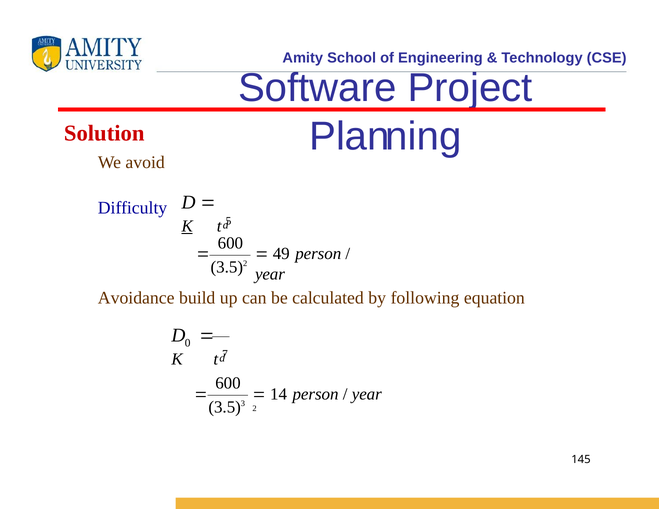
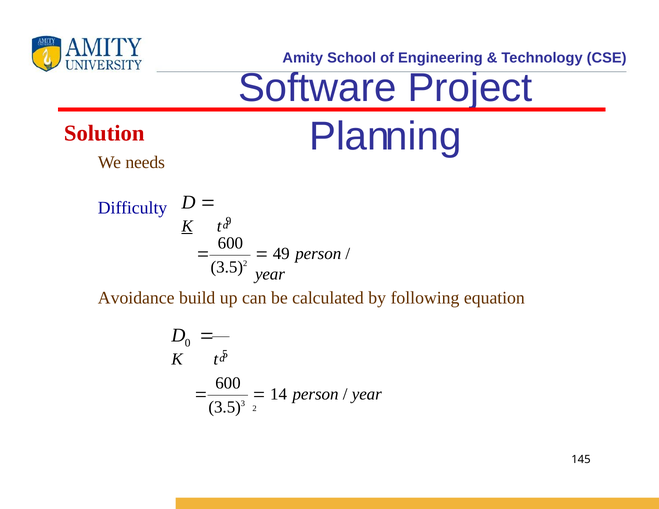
avoid: avoid -> needs
5: 5 -> 9
7: 7 -> 5
